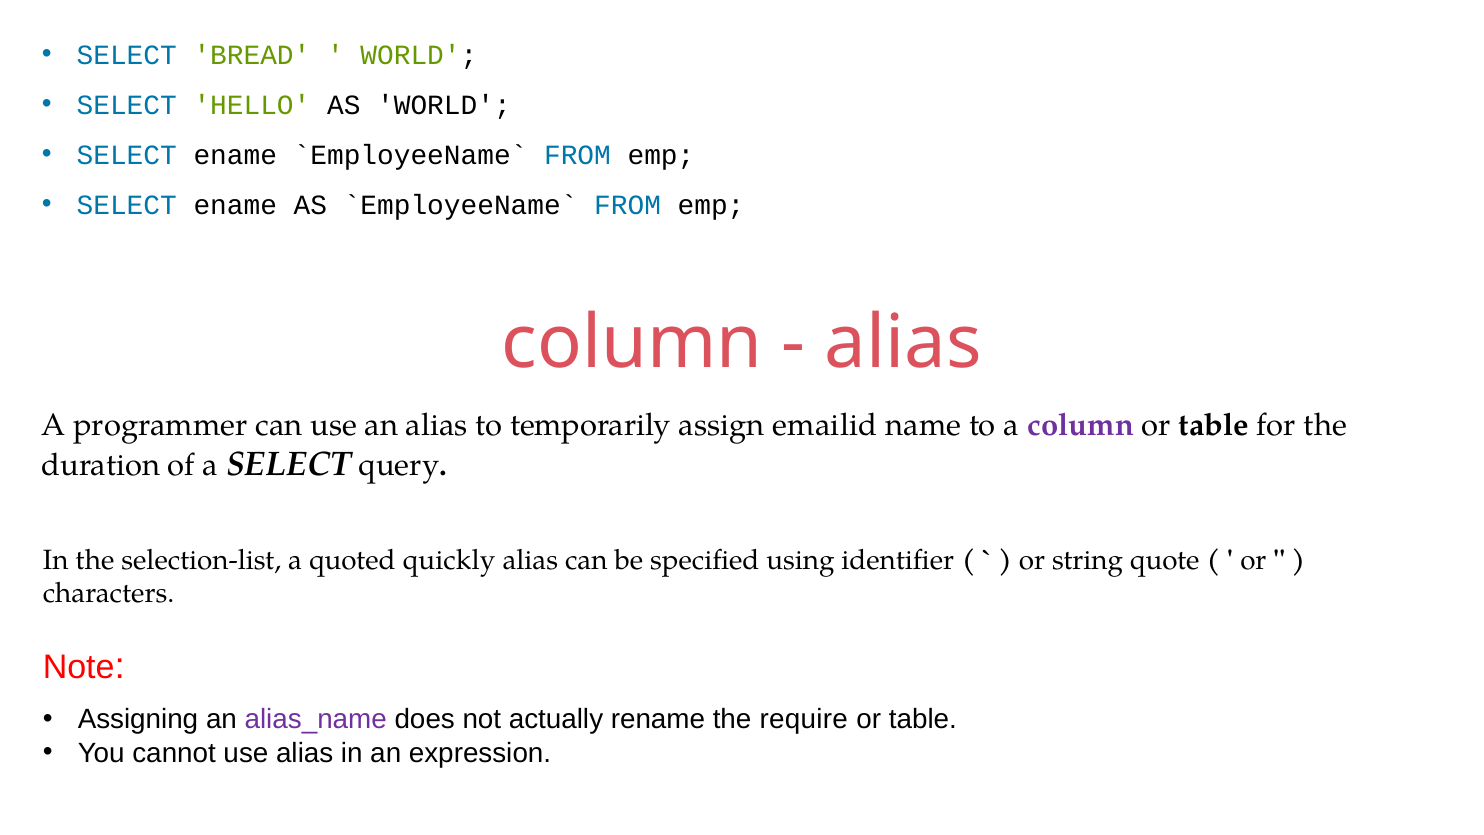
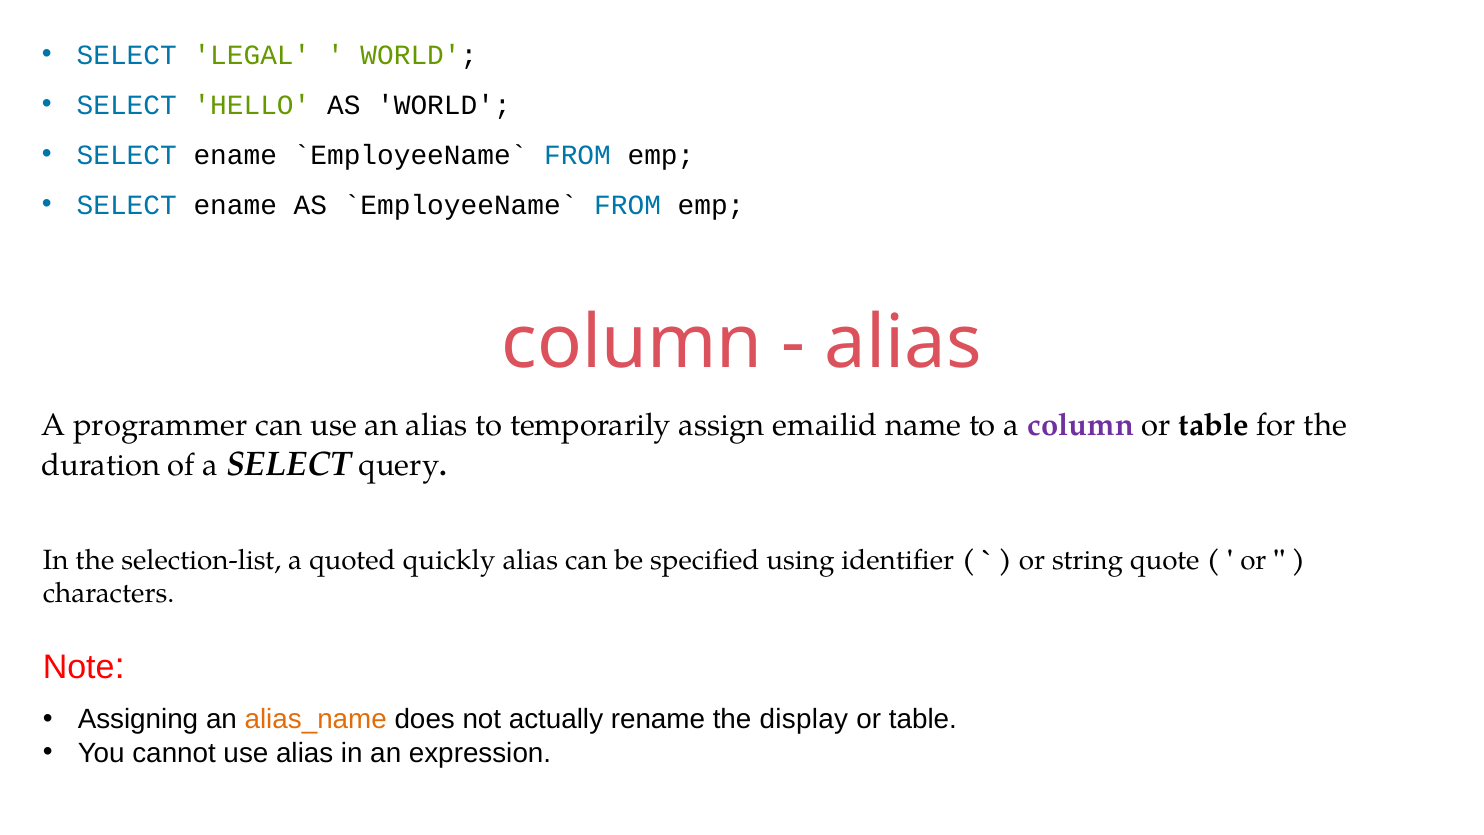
BREAD: BREAD -> LEGAL
alias_name colour: purple -> orange
require: require -> display
